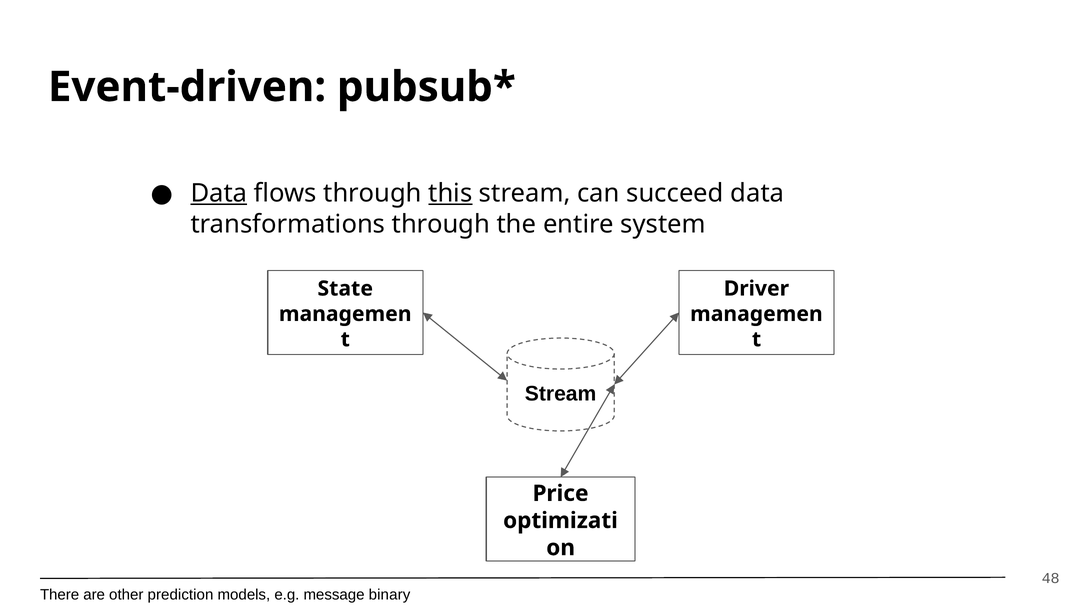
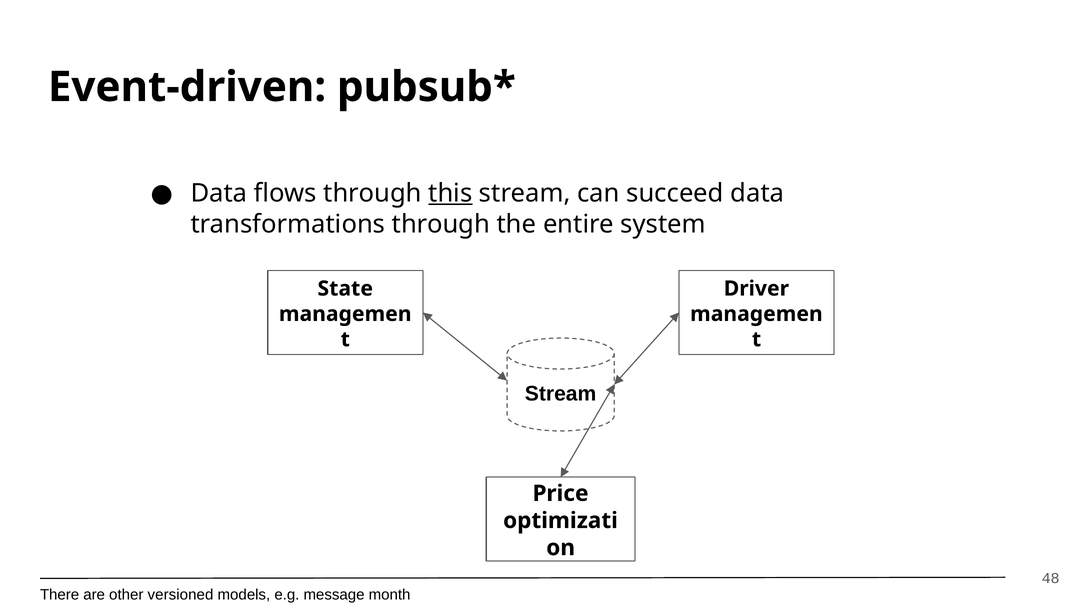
Data at (219, 193) underline: present -> none
prediction: prediction -> versioned
binary: binary -> month
